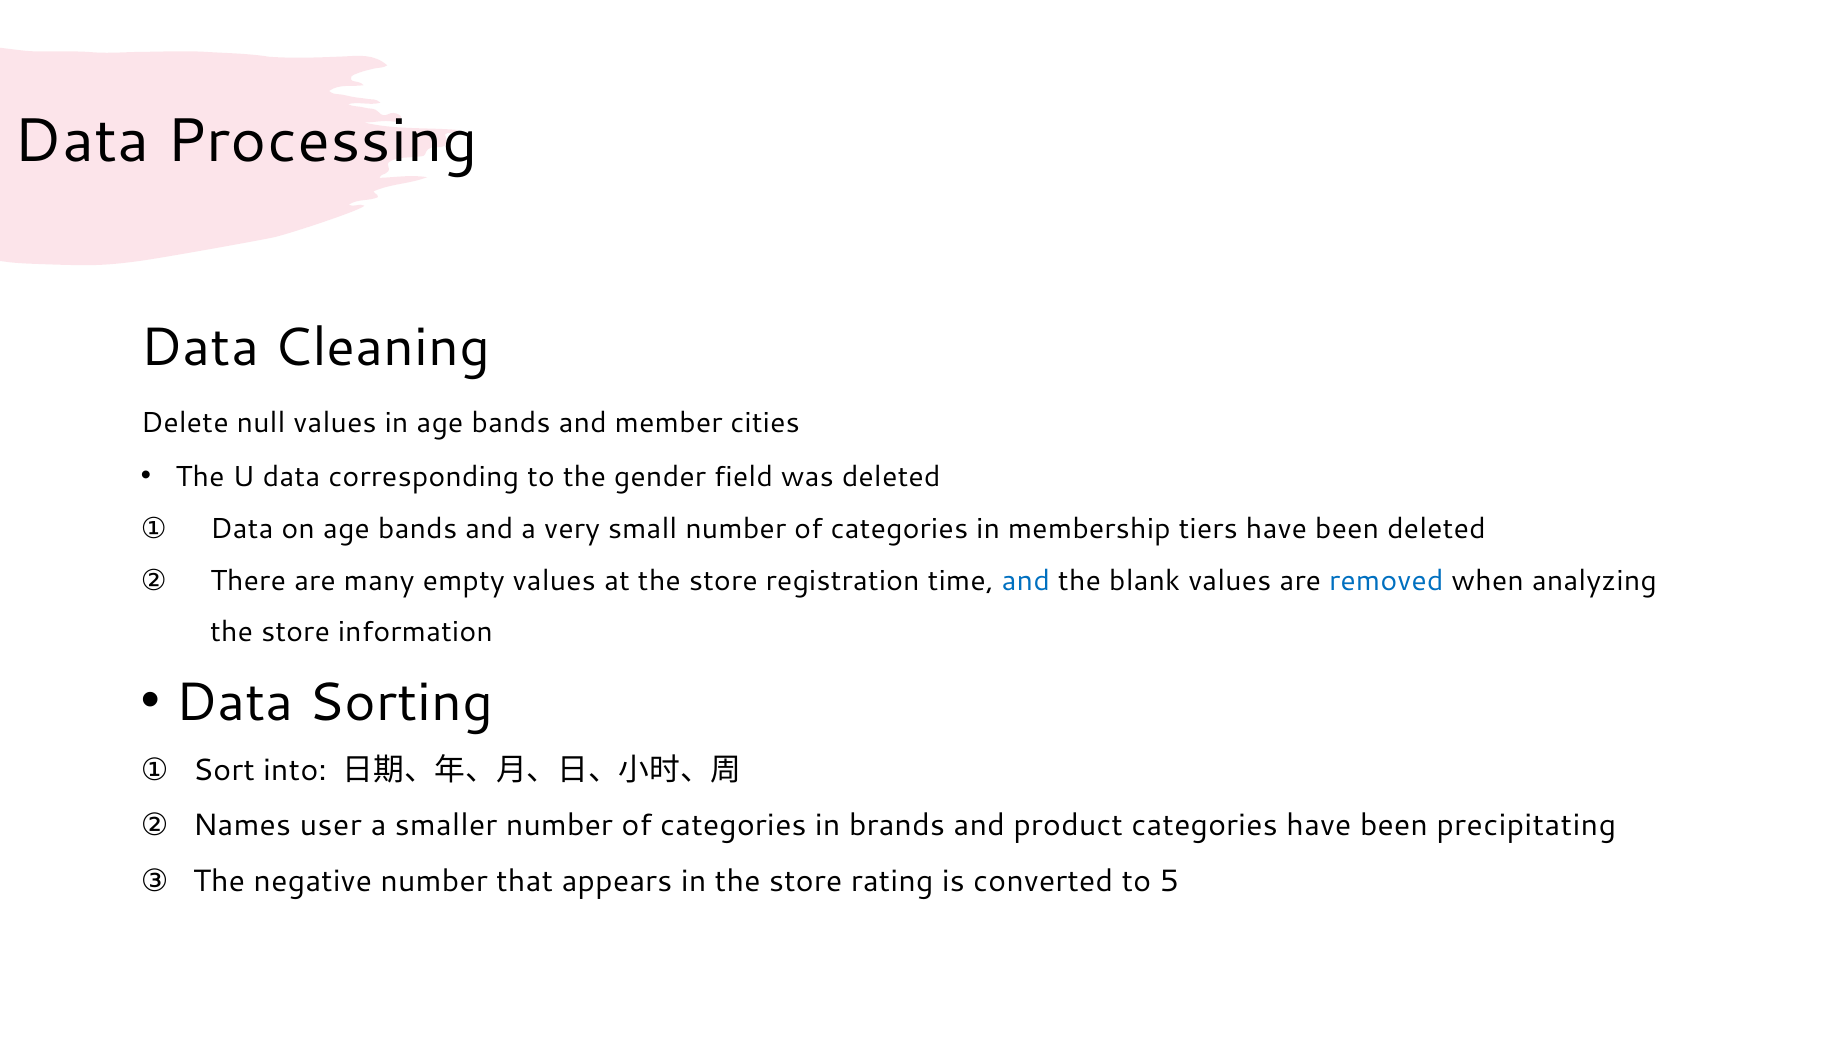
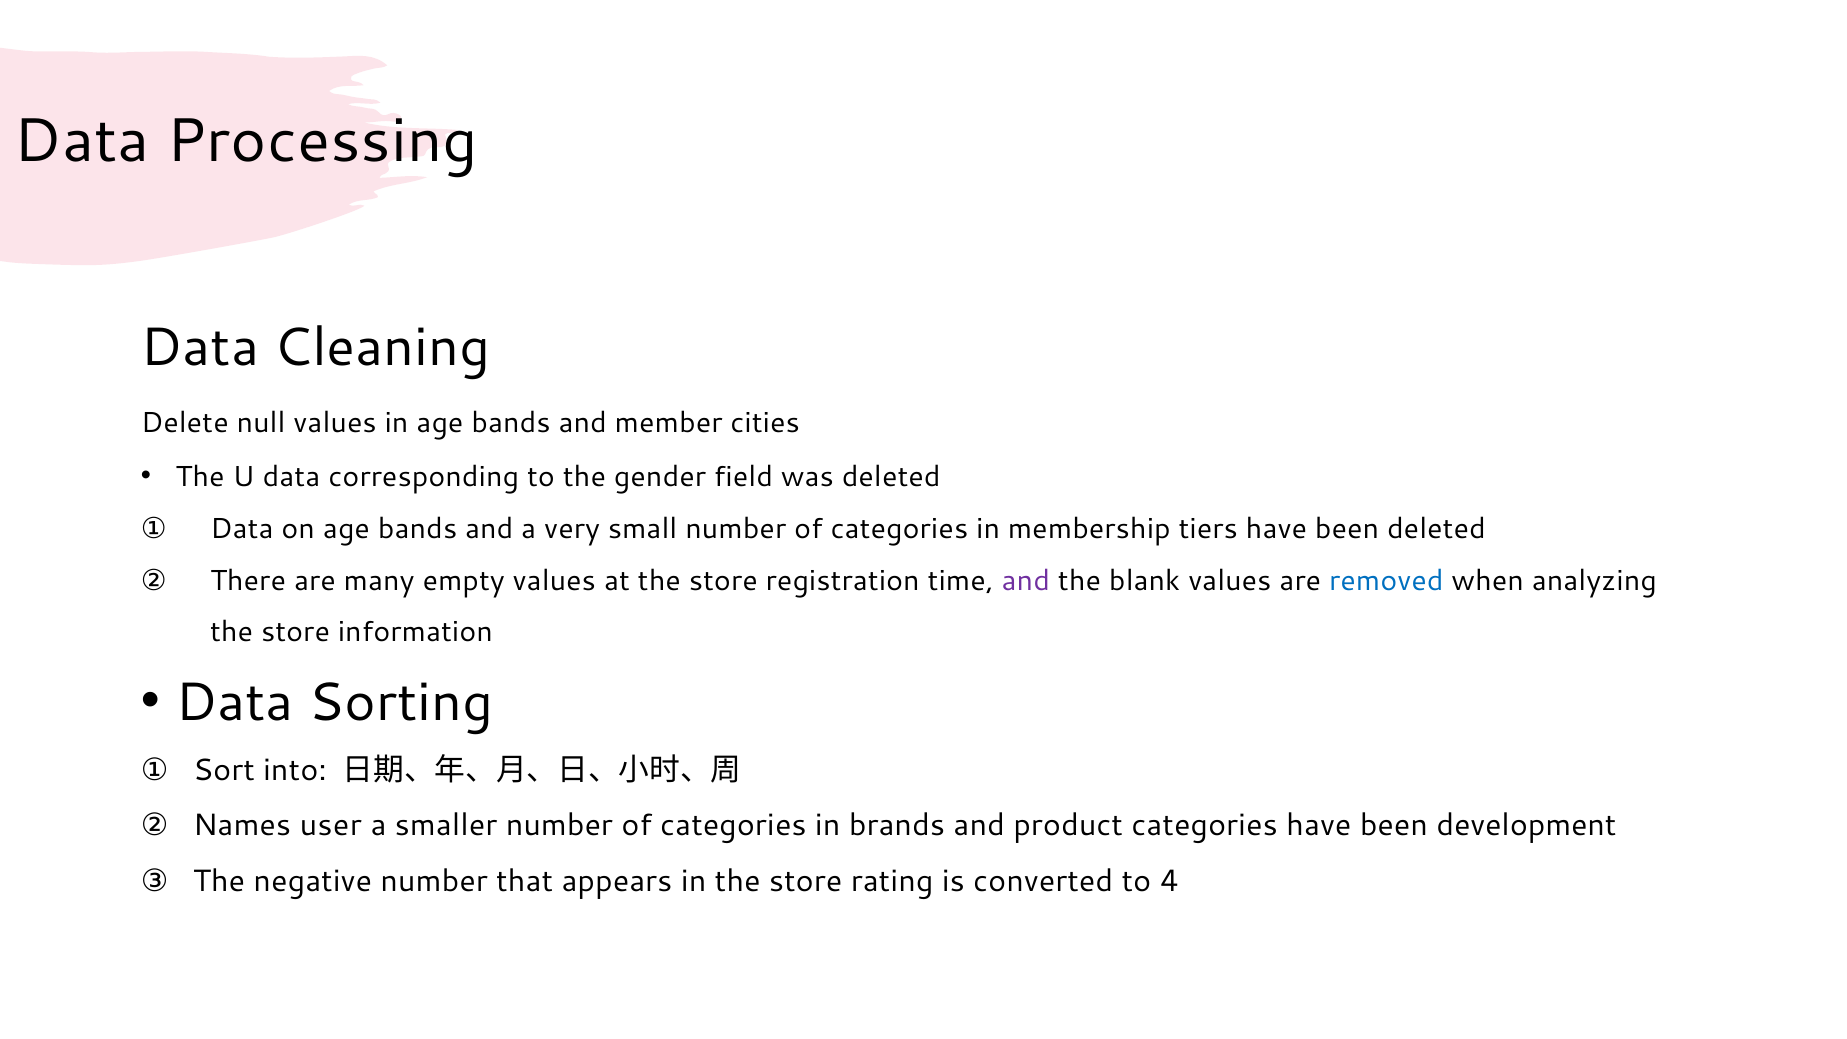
and at (1026, 581) colour: blue -> purple
precipitating: precipitating -> development
5: 5 -> 4
